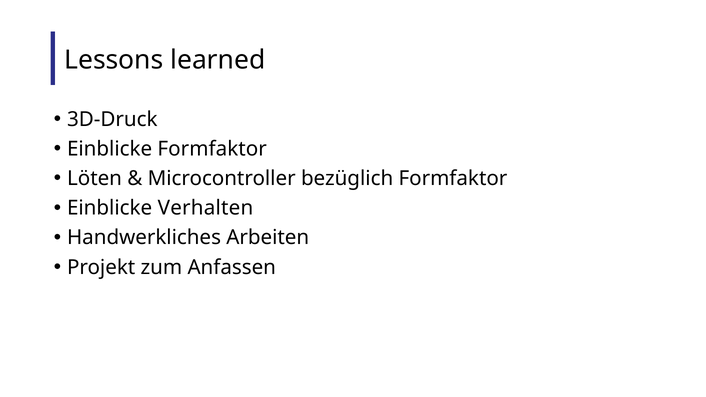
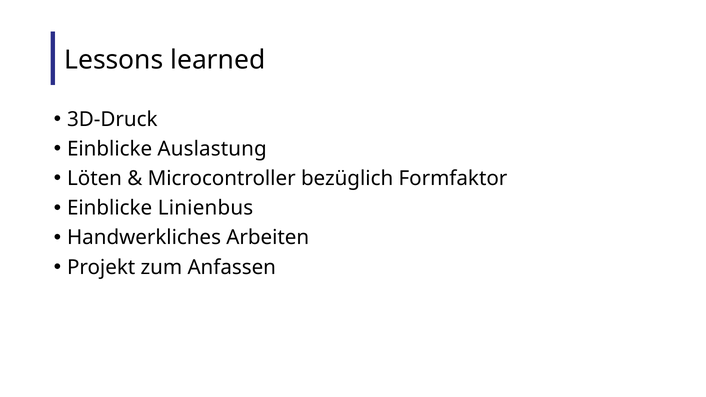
Einblicke Formfaktor: Formfaktor -> Auslastung
Verhalten: Verhalten -> Linienbus
